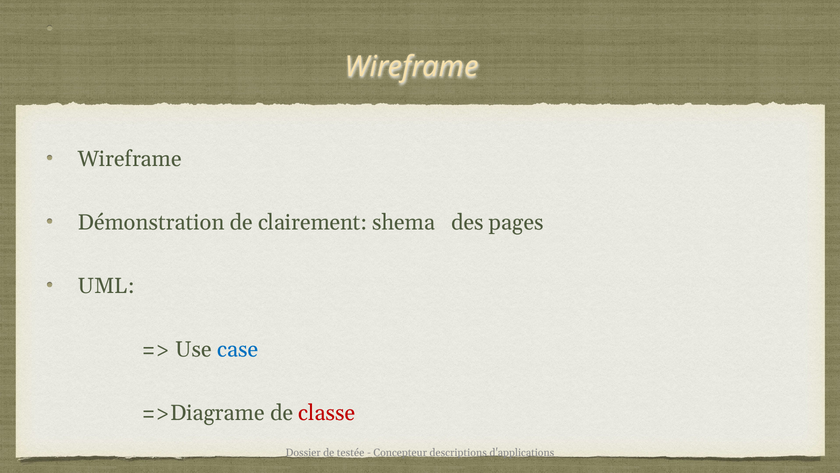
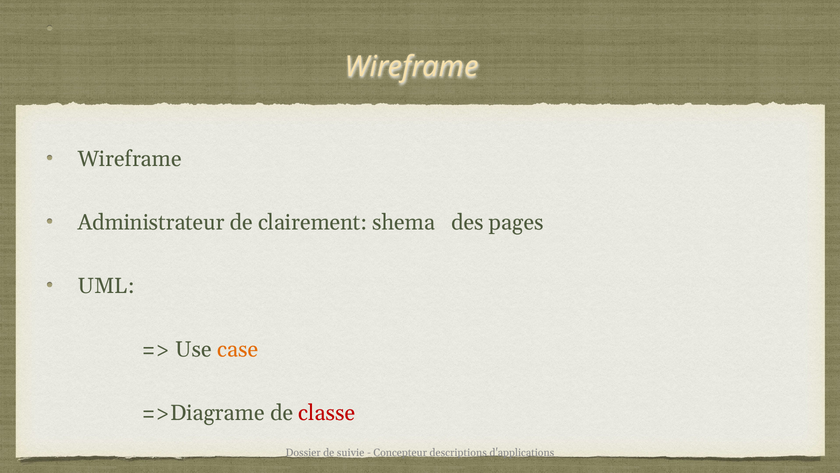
Démonstration: Démonstration -> Administrateur
case colour: blue -> orange
testée: testée -> suivie
